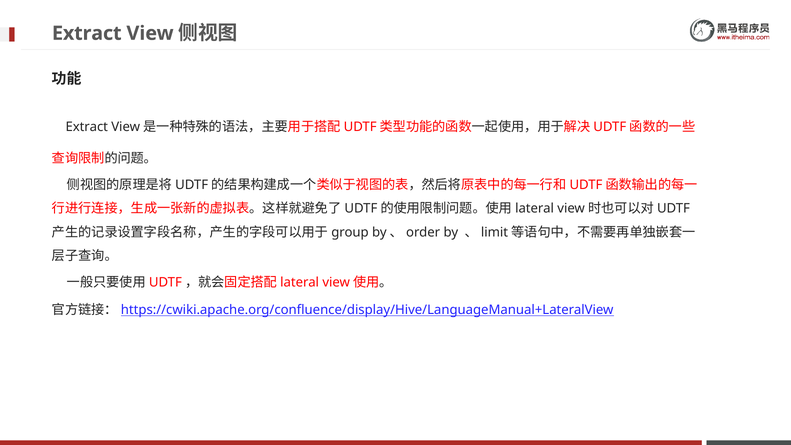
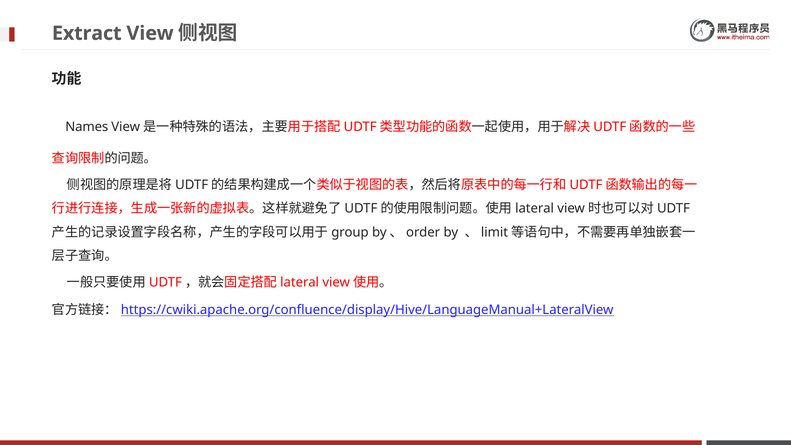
Extract at (87, 127): Extract -> Names
